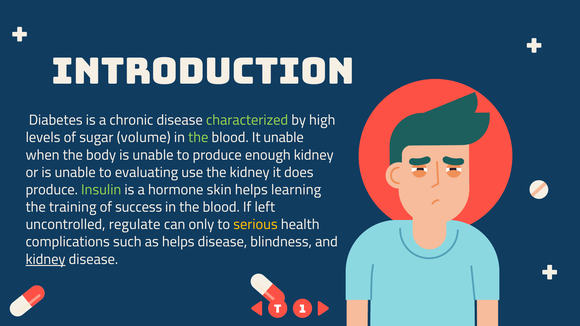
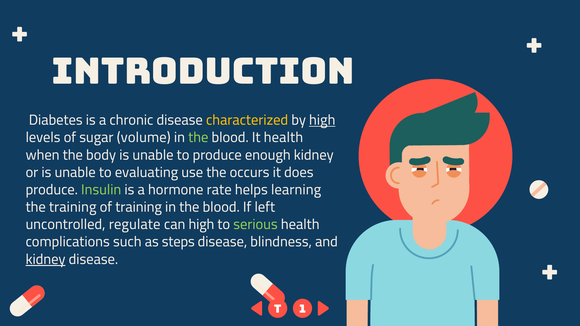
characterized colour: light green -> yellow
high at (322, 120) underline: none -> present
It unable: unable -> health
the kidney: kidney -> occurs
skin: skin -> rate
of success: success -> training
can only: only -> high
serious colour: yellow -> light green
as helps: helps -> steps
